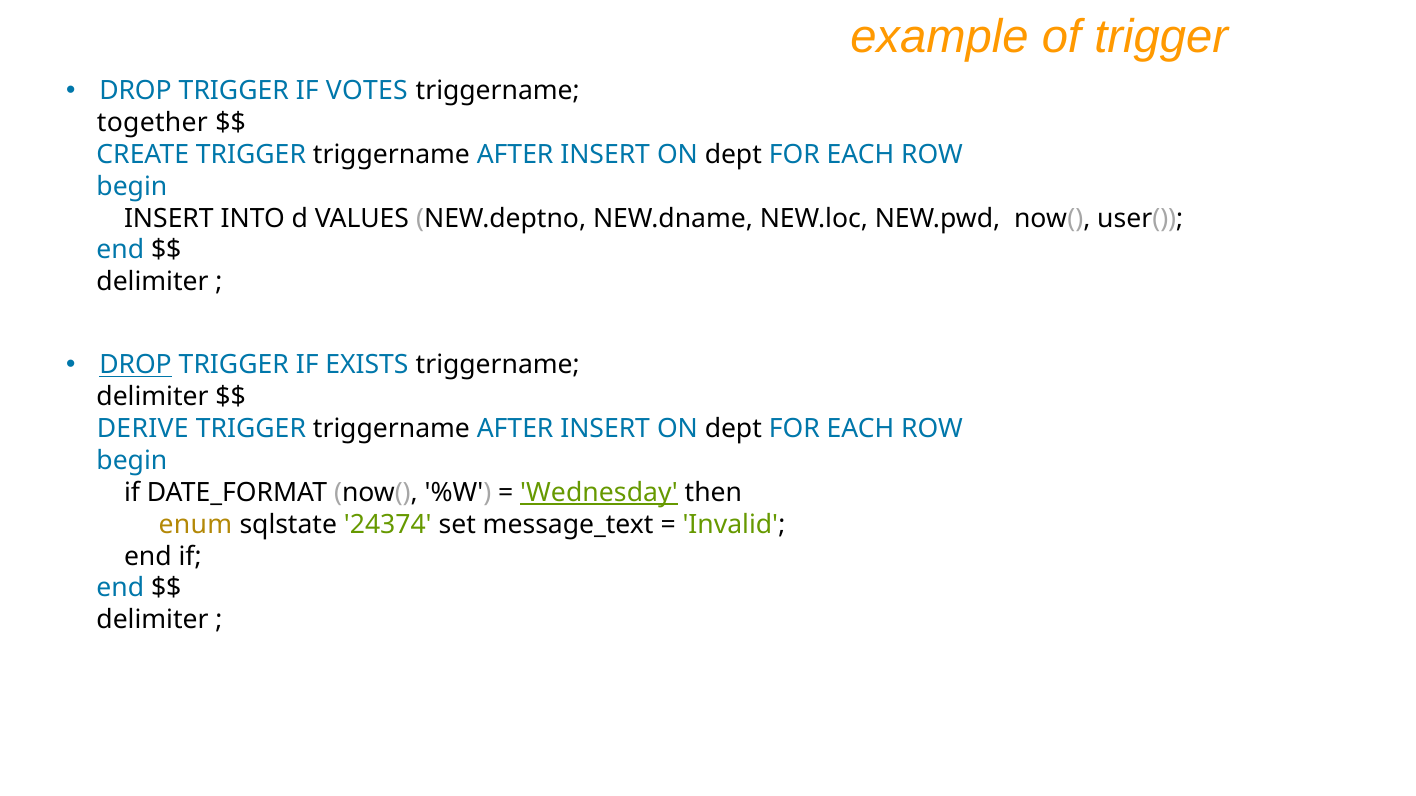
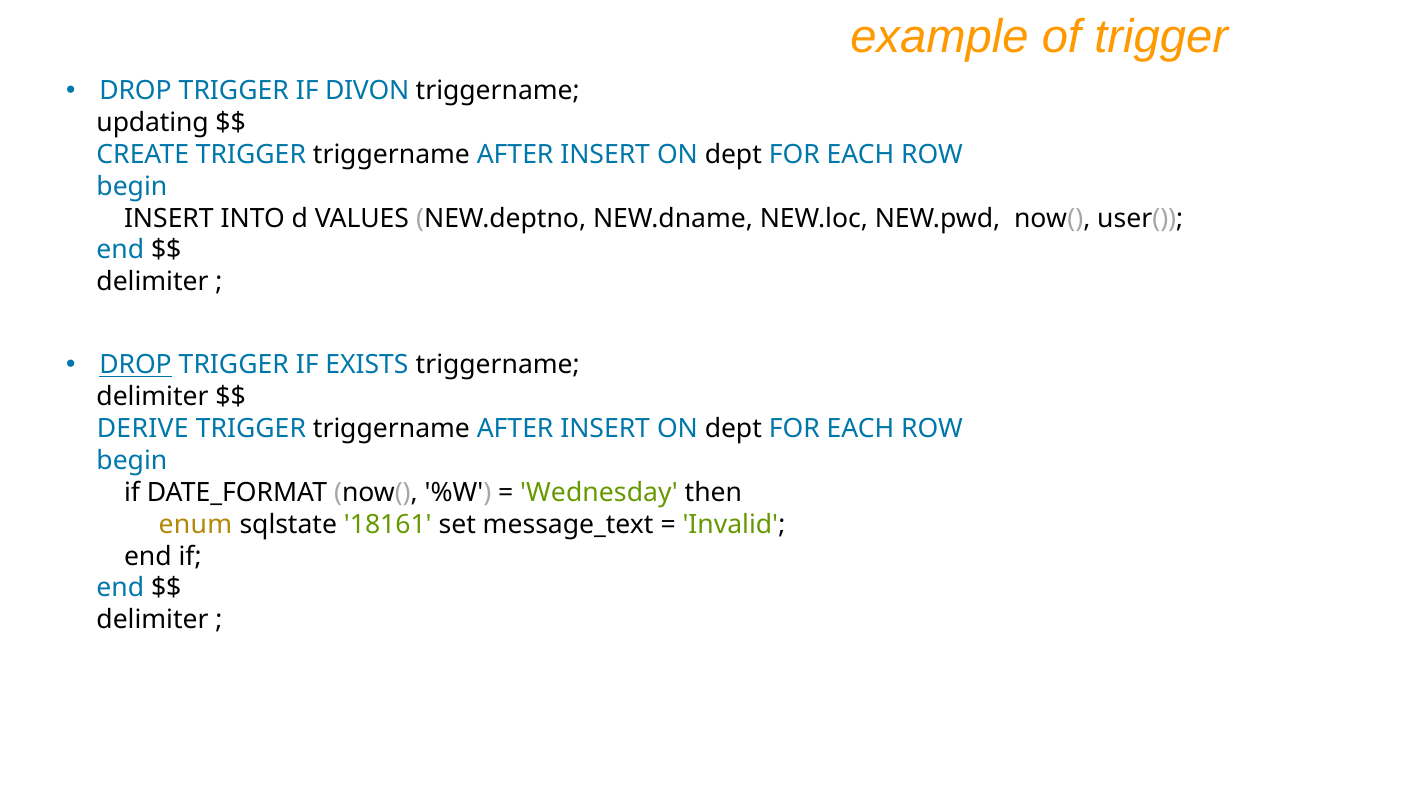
VOTES: VOTES -> DIVON
together: together -> updating
Wednesday underline: present -> none
24374: 24374 -> 18161
